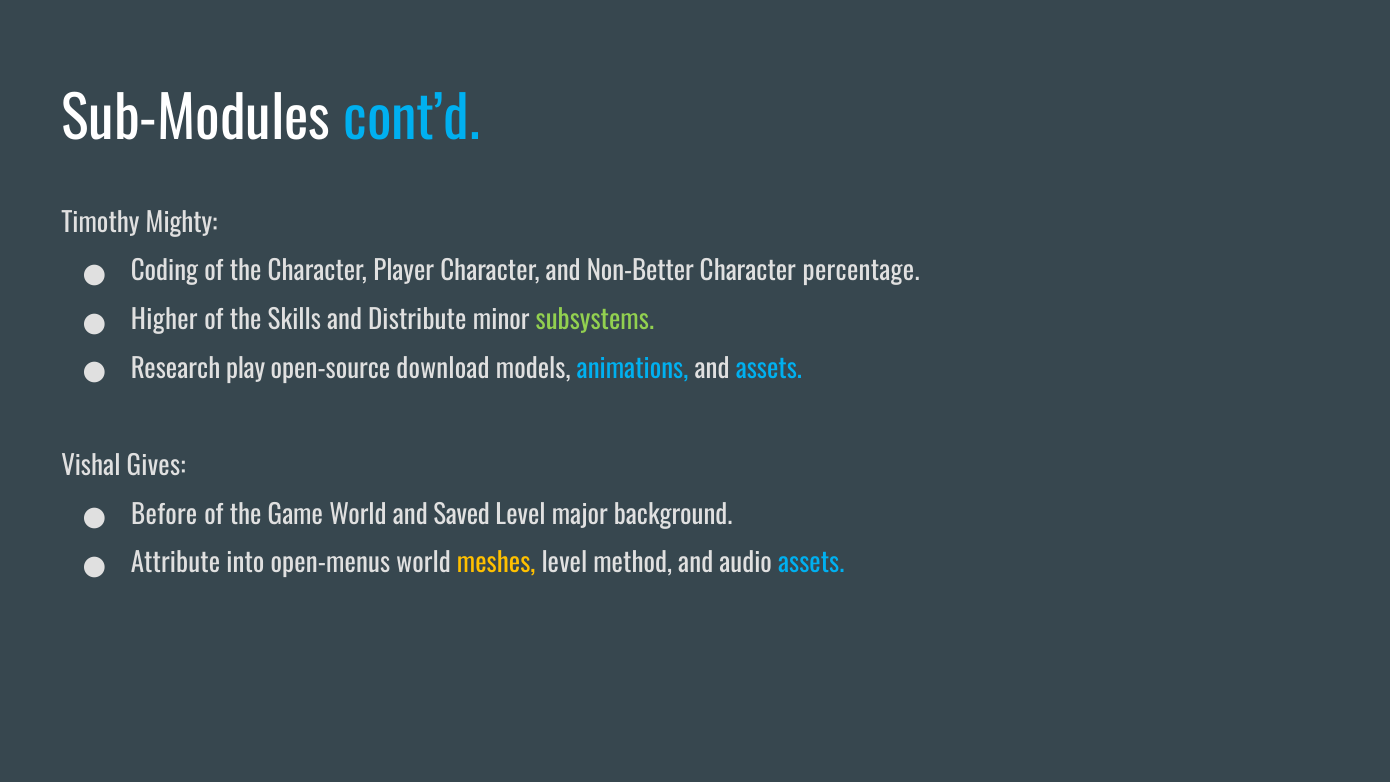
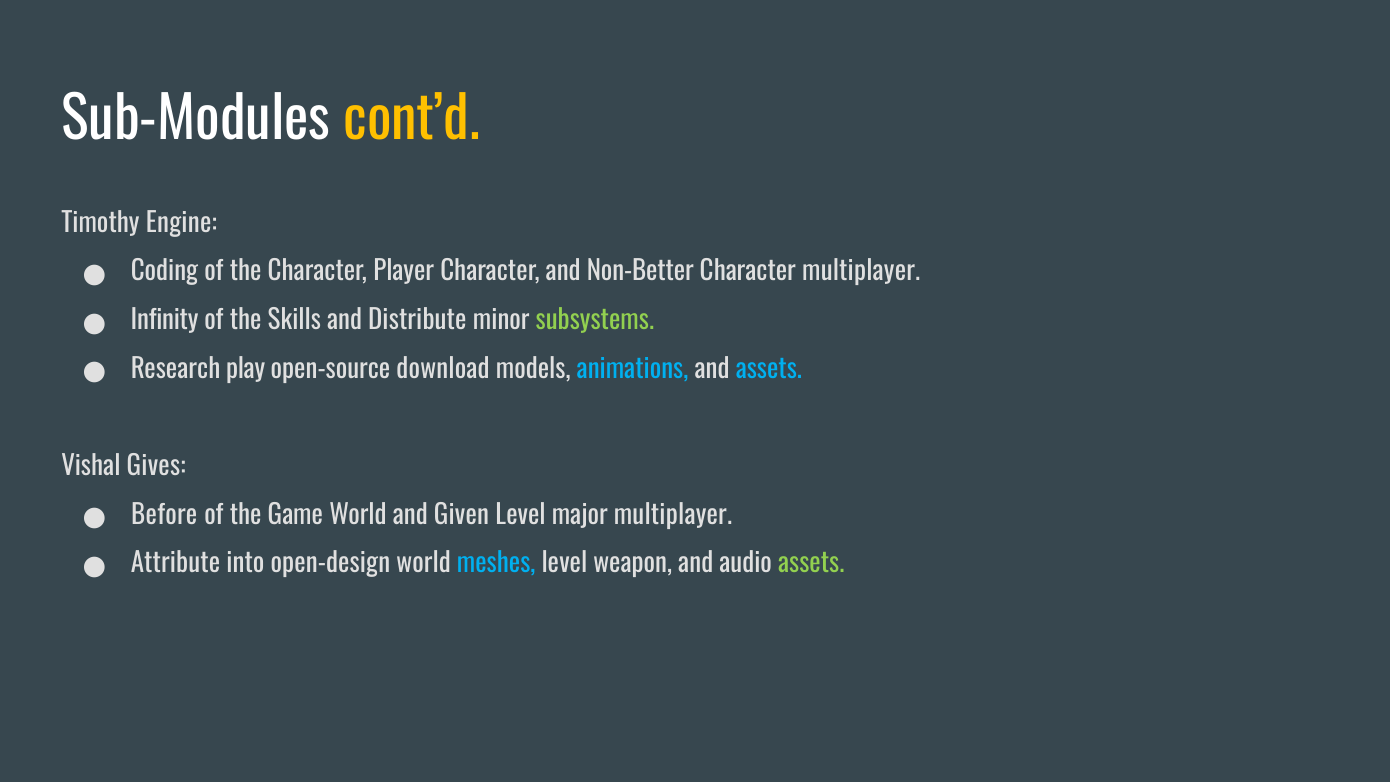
cont’d colour: light blue -> yellow
Mighty: Mighty -> Engine
Character percentage: percentage -> multiplayer
Higher: Higher -> Infinity
Saved: Saved -> Given
major background: background -> multiplayer
open-menus: open-menus -> open-design
meshes colour: yellow -> light blue
method: method -> weapon
assets at (811, 564) colour: light blue -> light green
